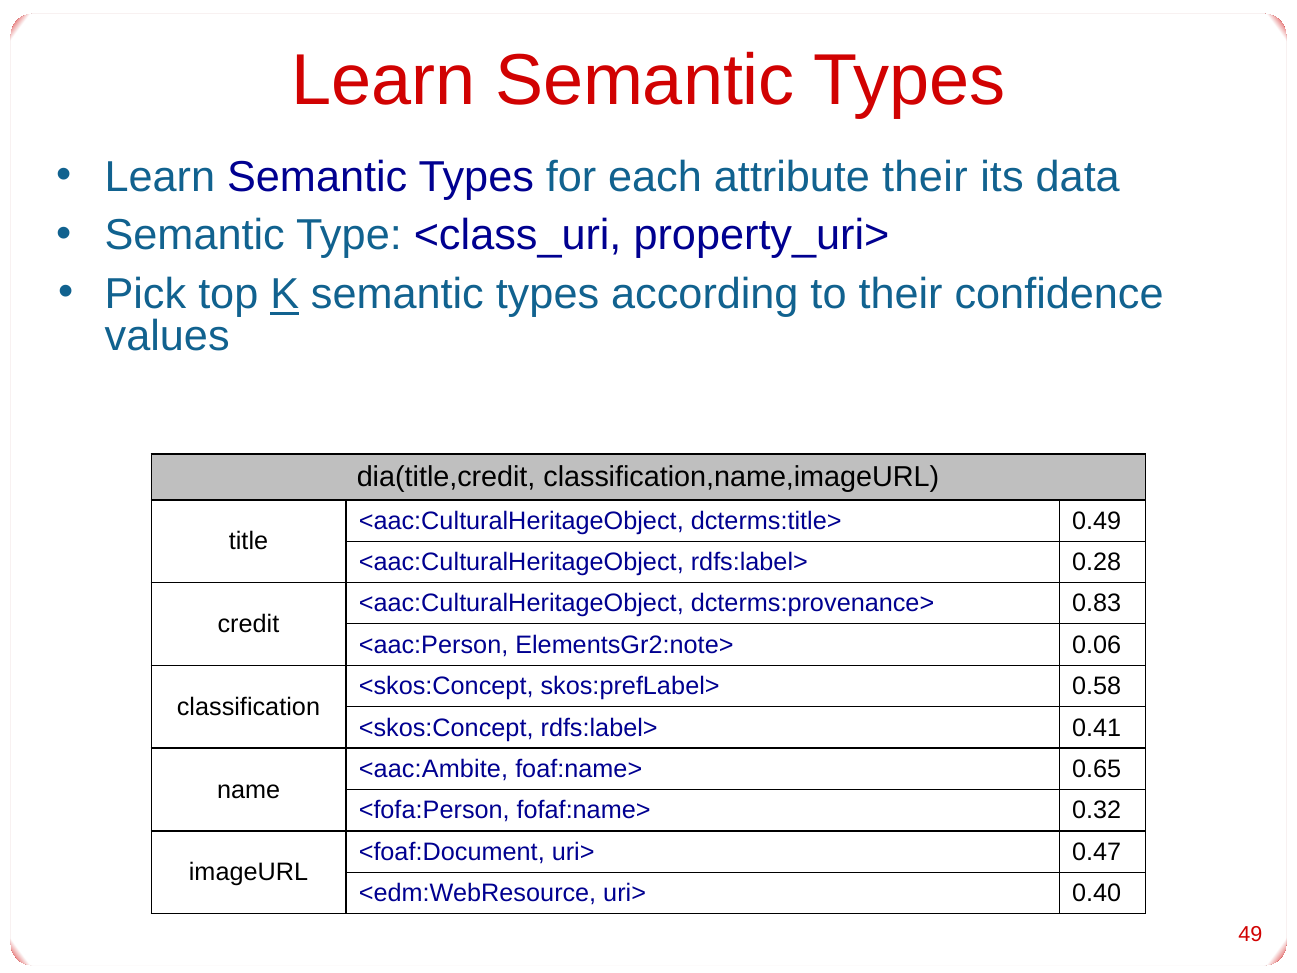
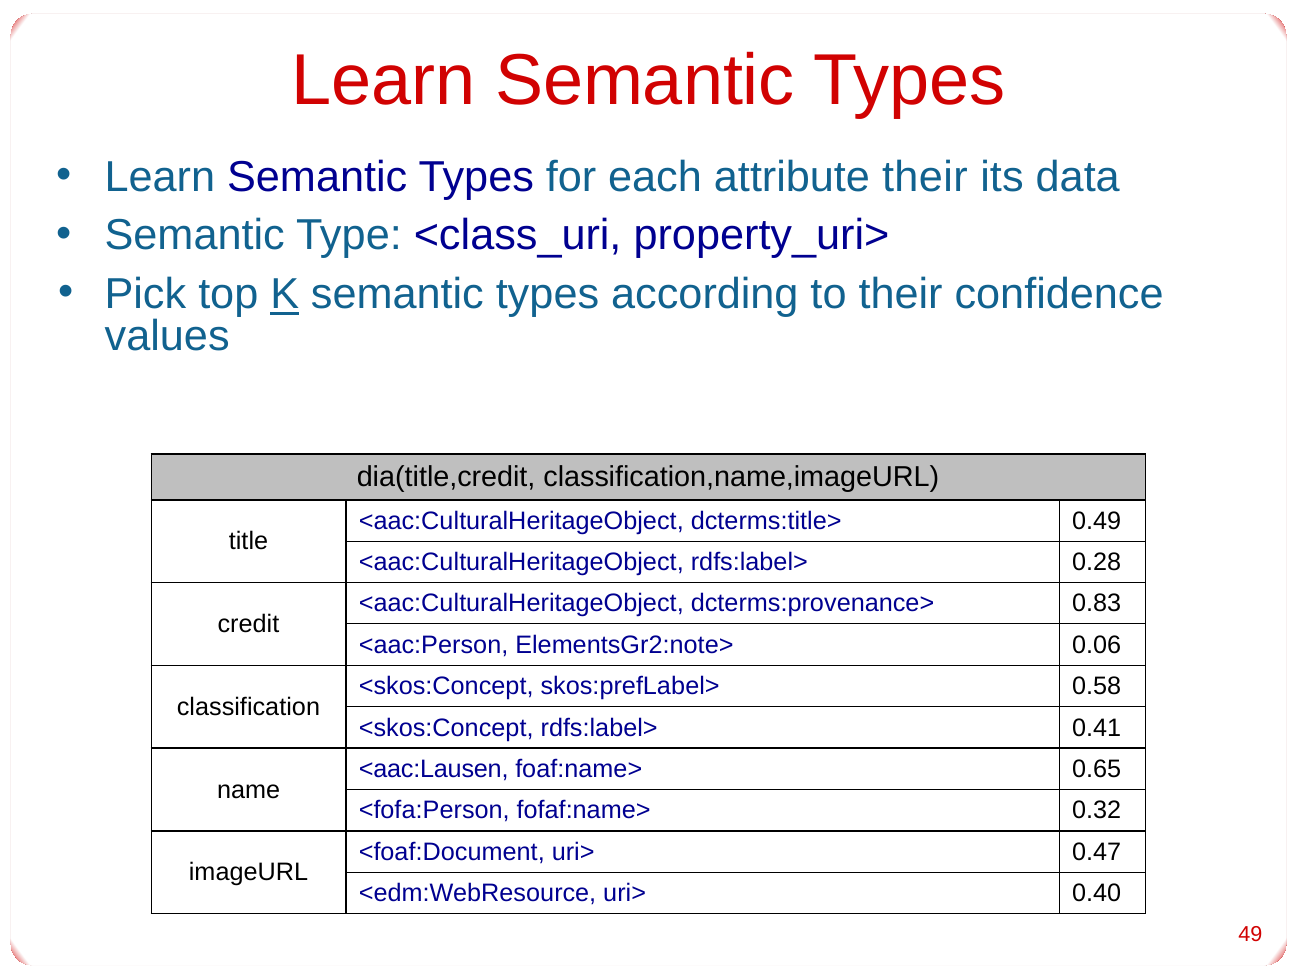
<aac:Ambite: <aac:Ambite -> <aac:Lausen
